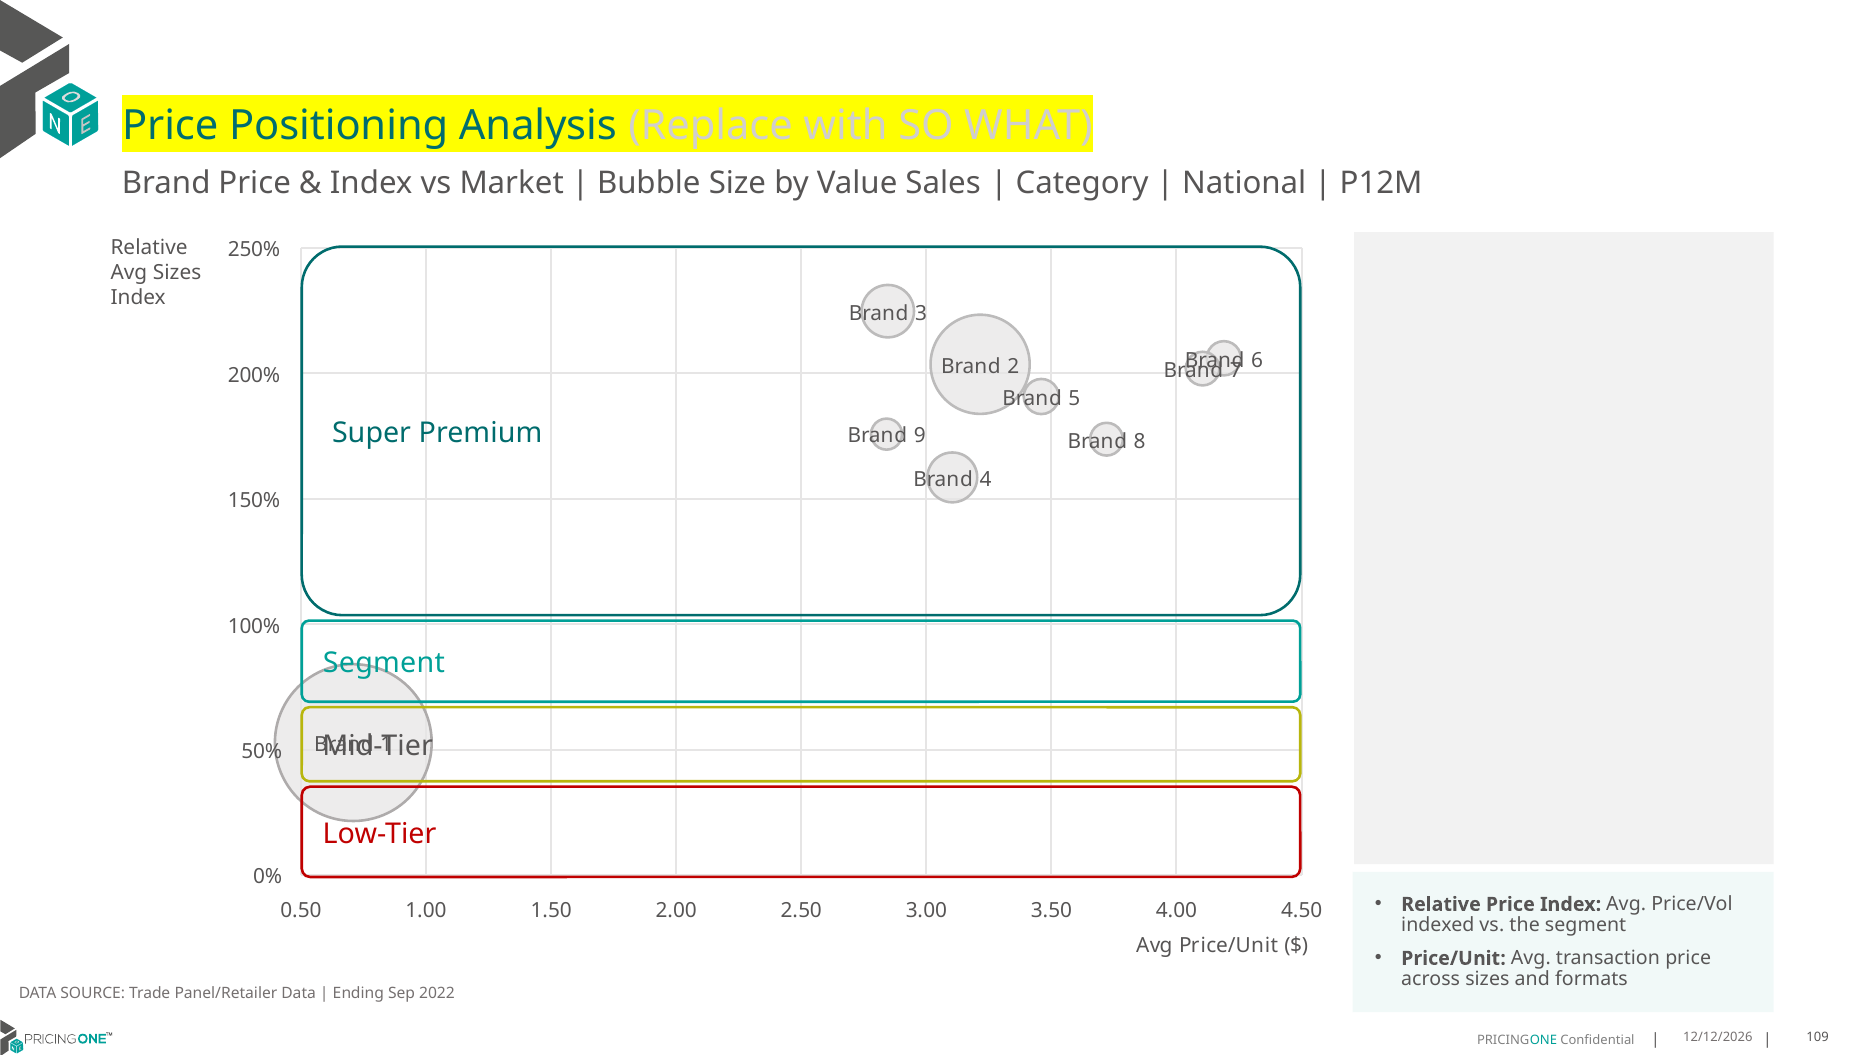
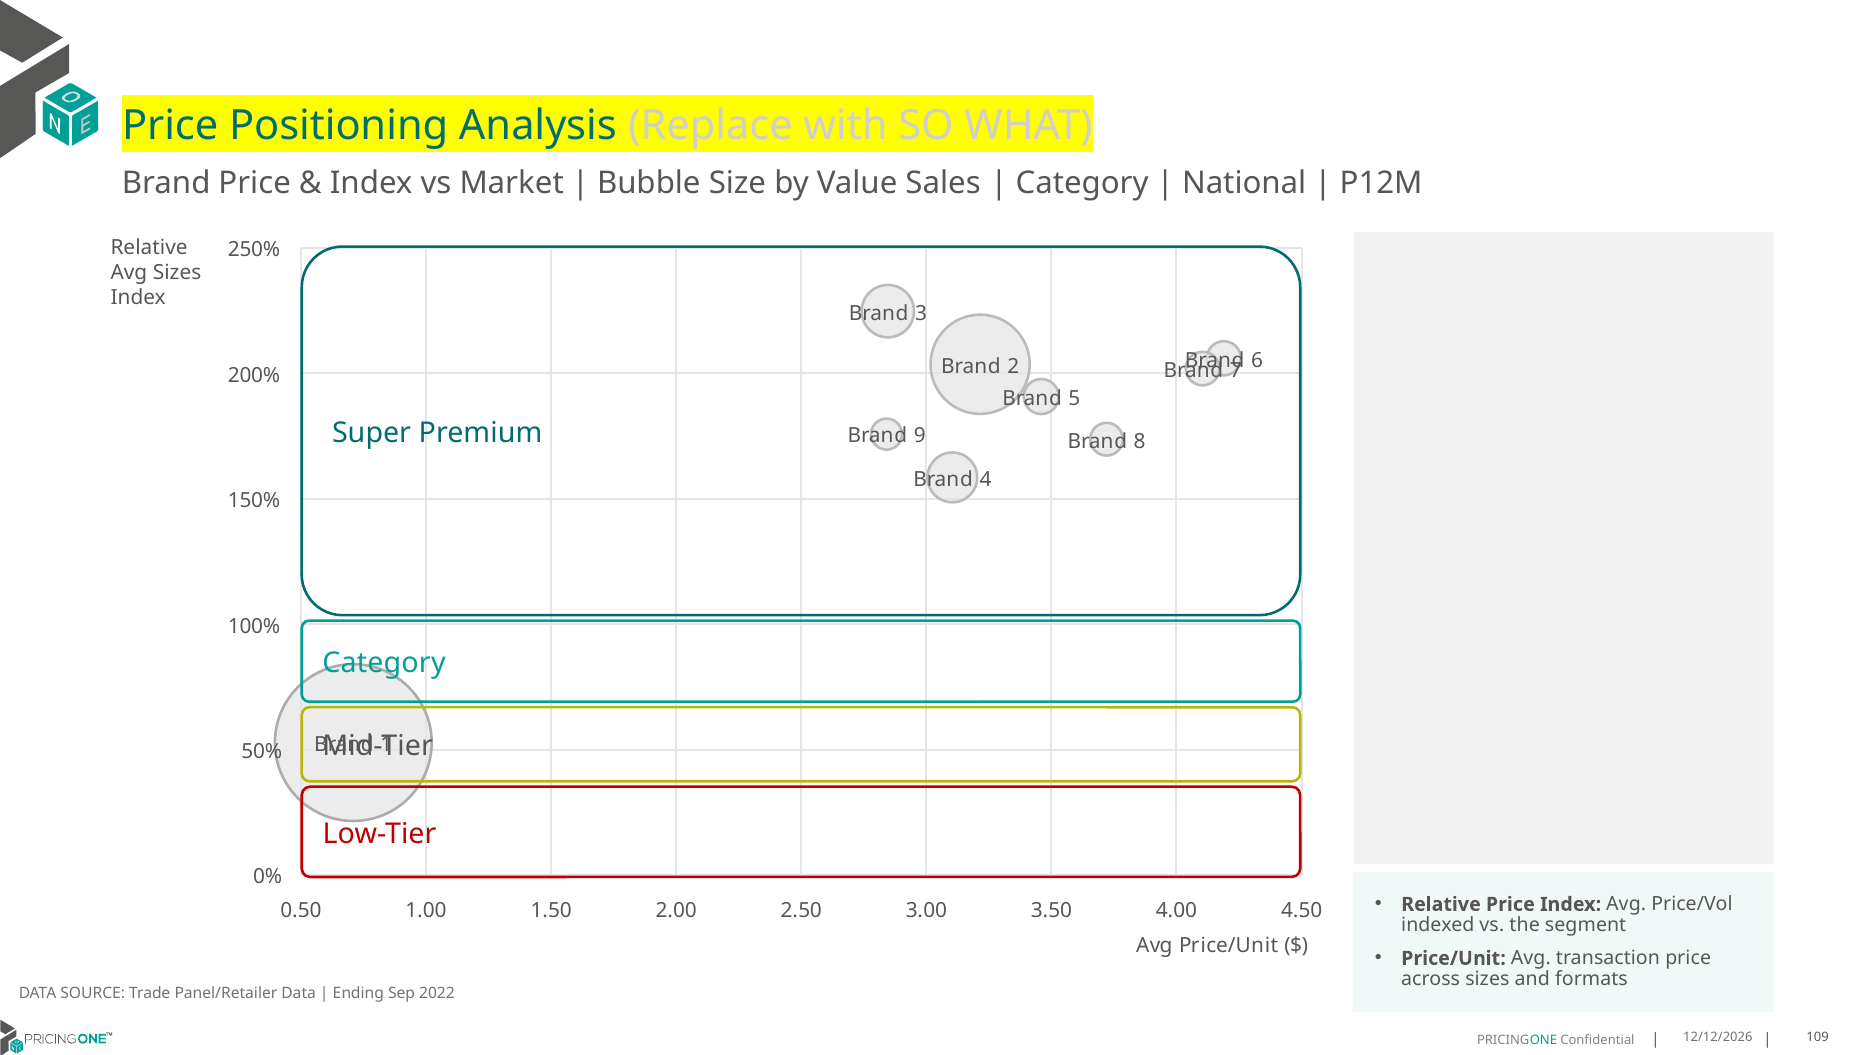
Segment at (384, 663): Segment -> Category
